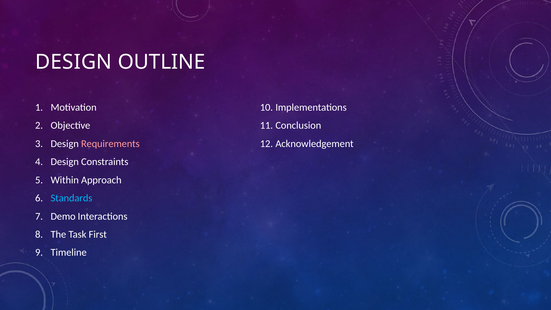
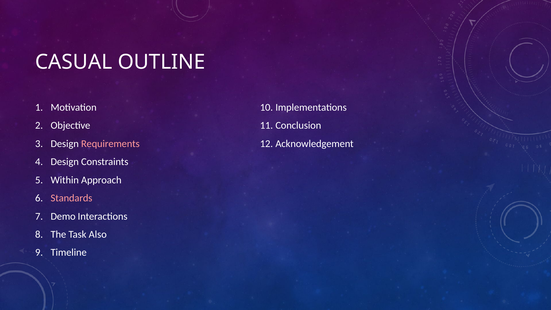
DESIGN at (74, 62): DESIGN -> CASUAL
Standards colour: light blue -> pink
First: First -> Also
